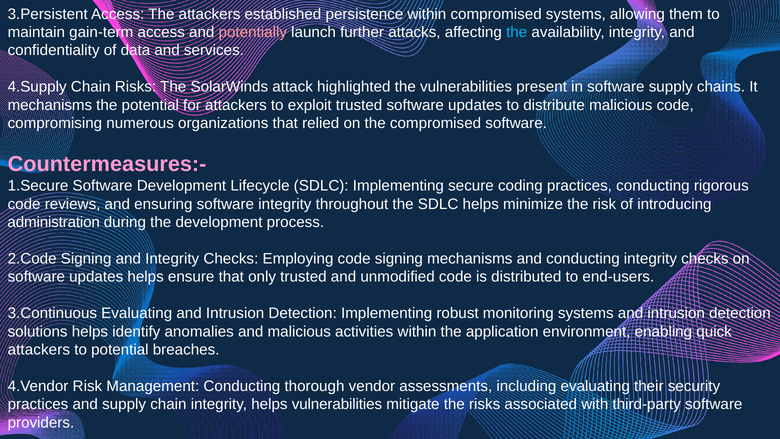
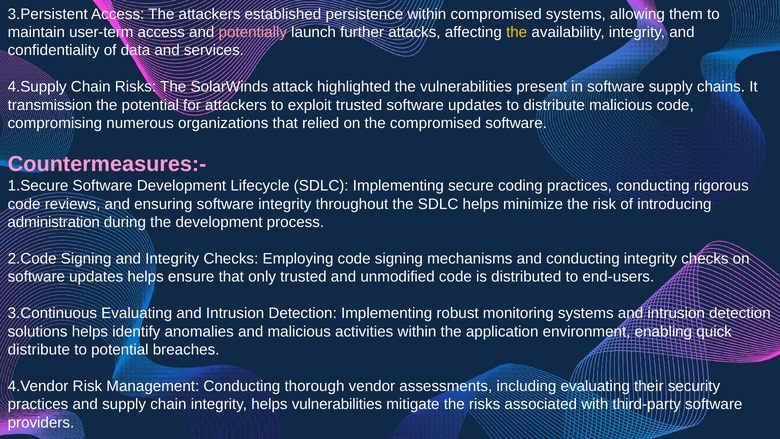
gain-term: gain-term -> user-term
the at (517, 32) colour: light blue -> yellow
mechanisms at (50, 105): mechanisms -> transmission
attackers at (39, 350): attackers -> distribute
